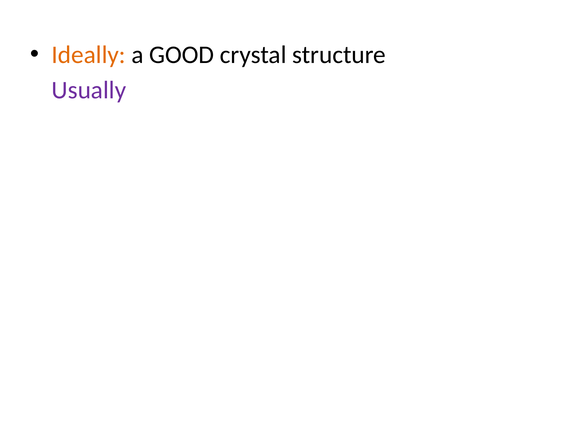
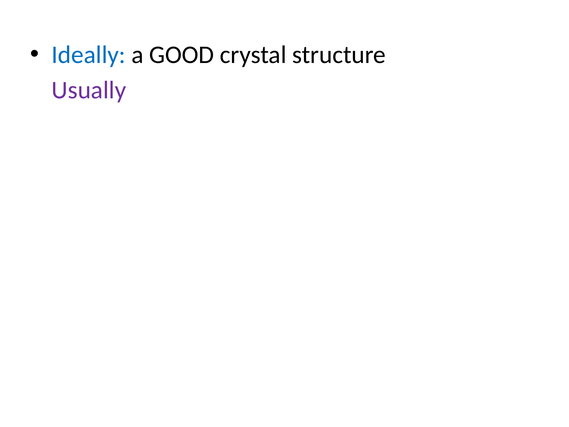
Ideally colour: orange -> blue
